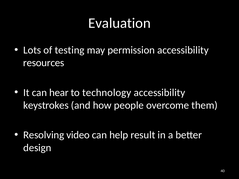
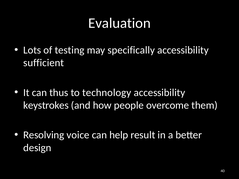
permission: permission -> specifically
resources: resources -> sufficient
hear: hear -> thus
video: video -> voice
